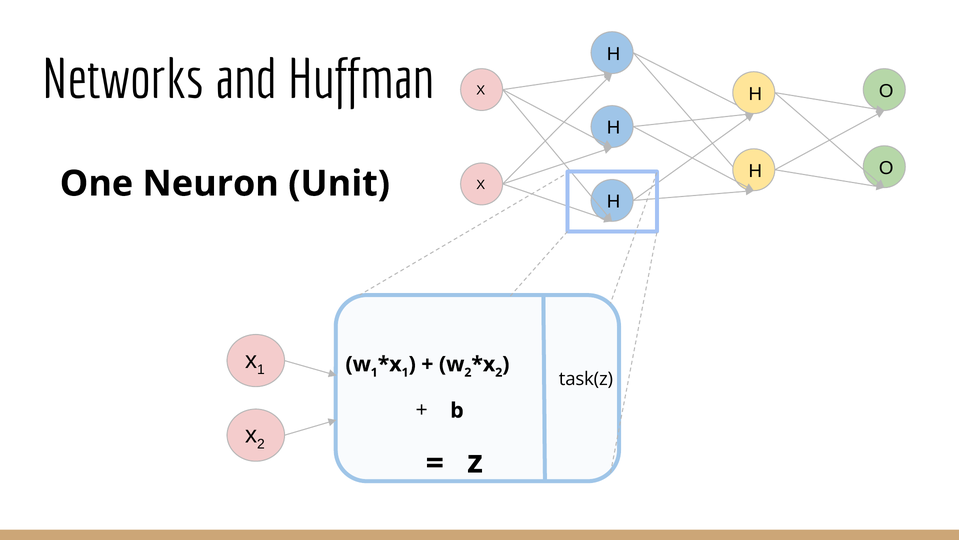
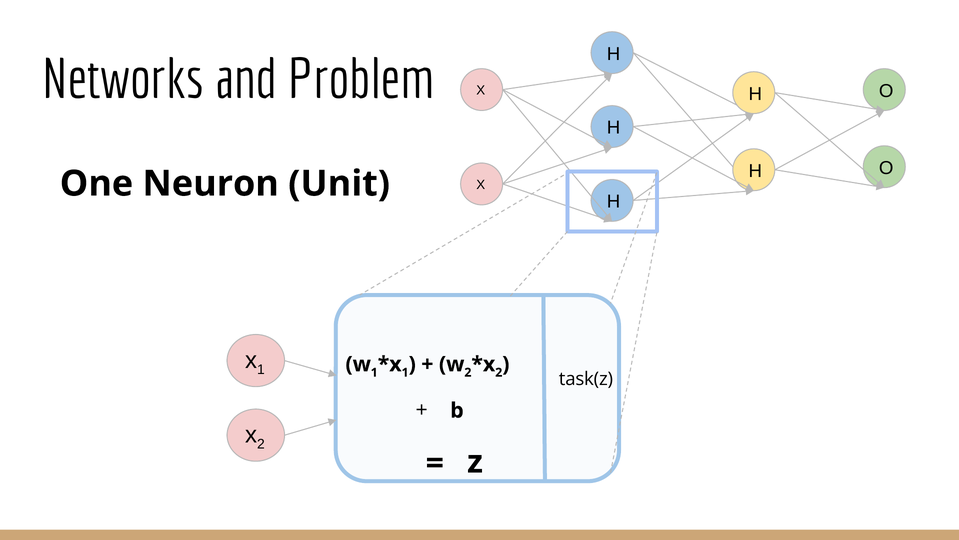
Huffman: Huffman -> Problem
